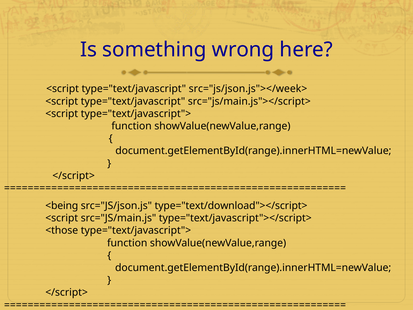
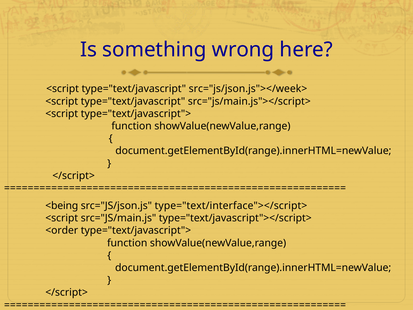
type="text/download"></script>: type="text/download"></script> -> type="text/interface"></script>
<those: <those -> <order
